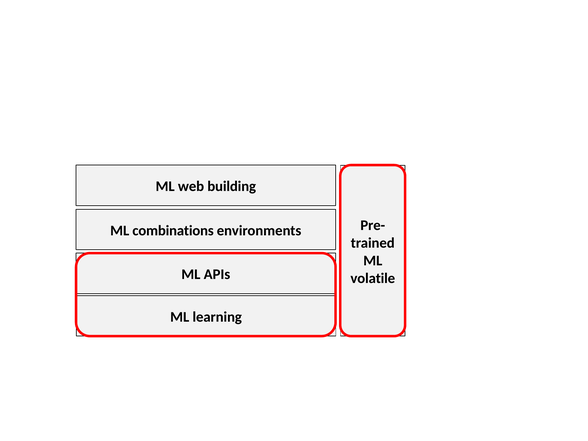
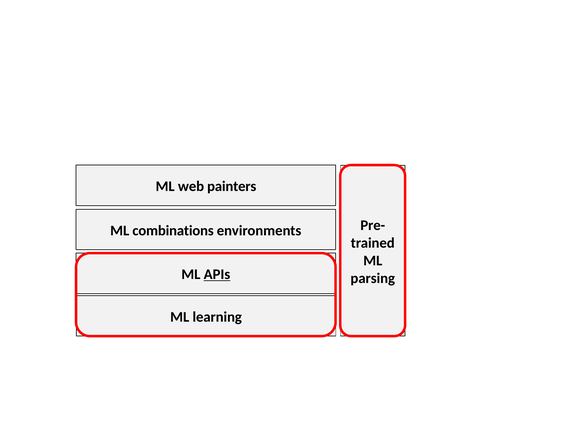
building: building -> painters
APIs underline: none -> present
volatile: volatile -> parsing
